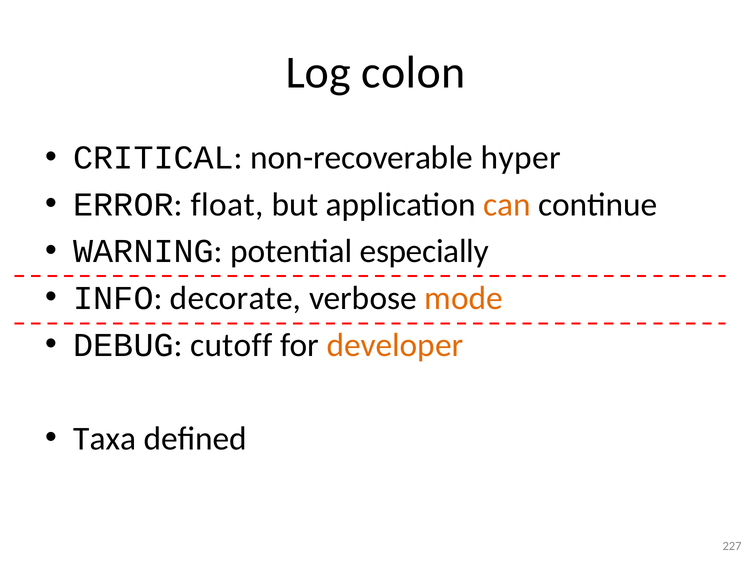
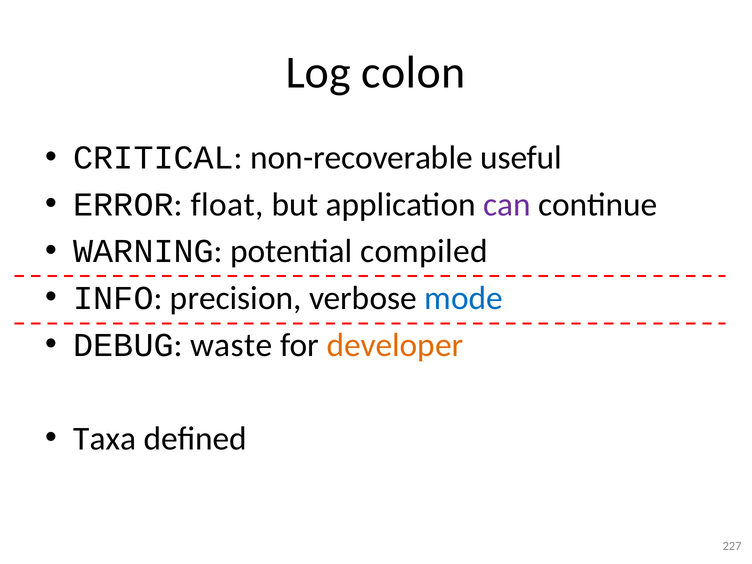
hyper: hyper -> useful
can colour: orange -> purple
especially: especially -> compiled
decorate: decorate -> precision
mode colour: orange -> blue
cutoff: cutoff -> waste
